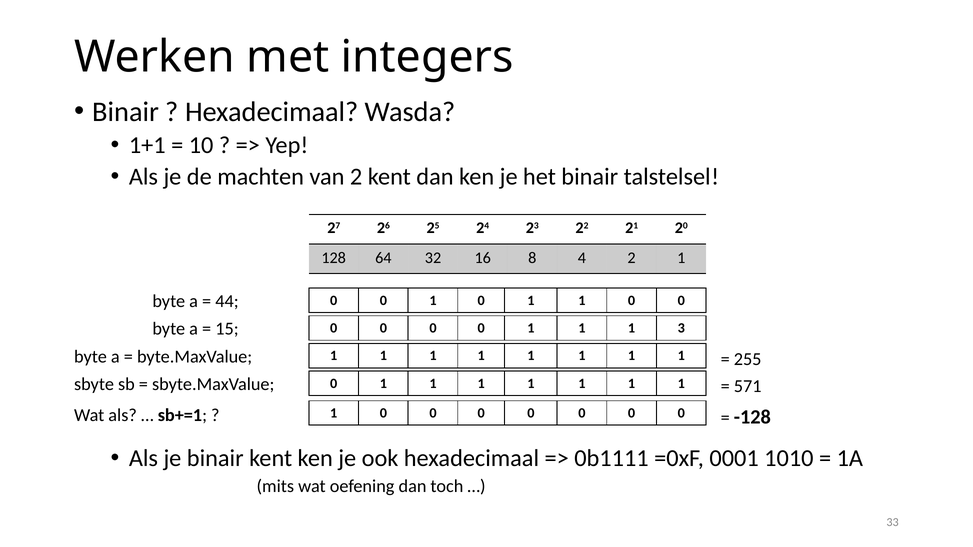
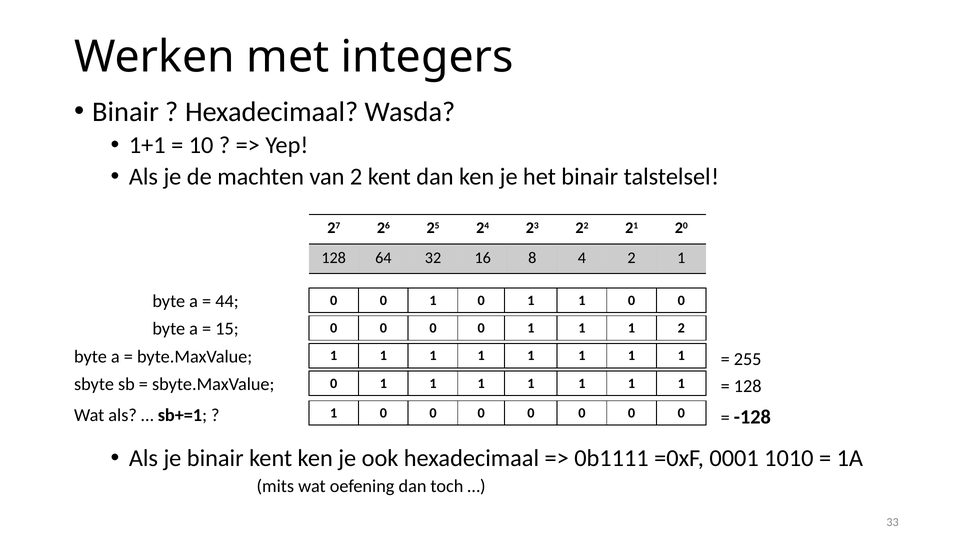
1 3: 3 -> 2
571 at (748, 386): 571 -> 128
